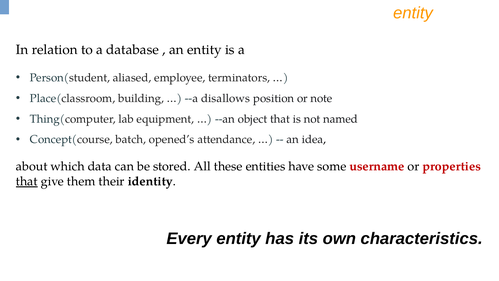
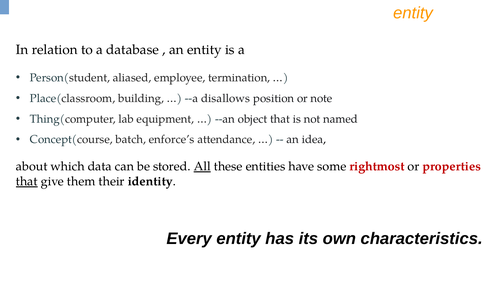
terminators: terminators -> termination
opened’s: opened’s -> enforce’s
All underline: none -> present
username: username -> rightmost
